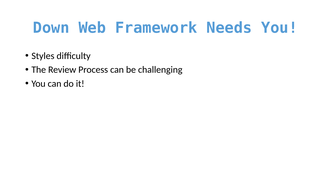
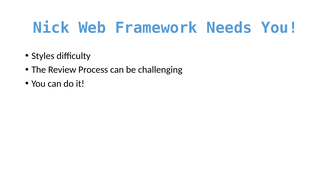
Down: Down -> Nick
